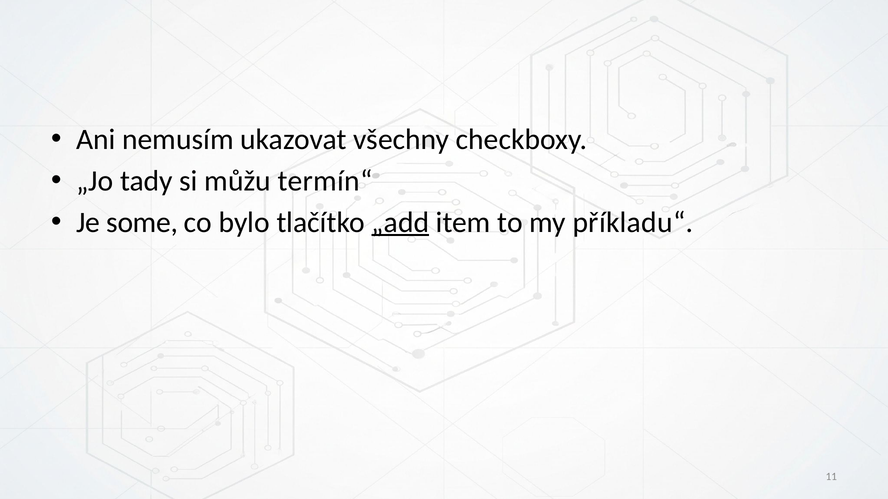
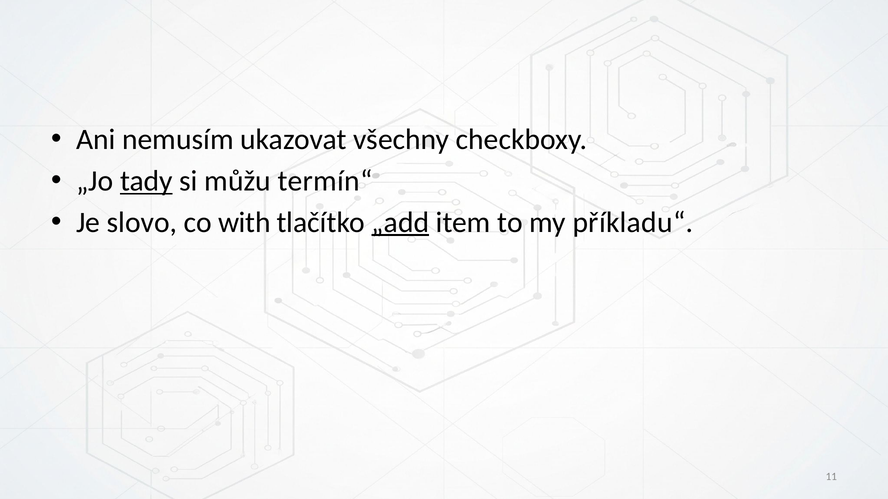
tady underline: none -> present
some: some -> slovo
bylo: bylo -> with
